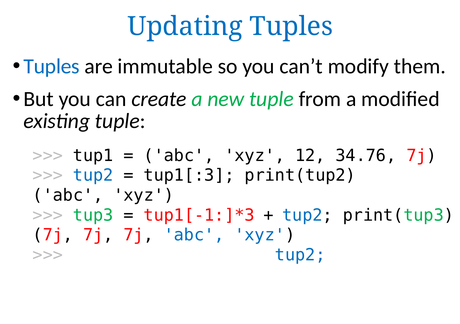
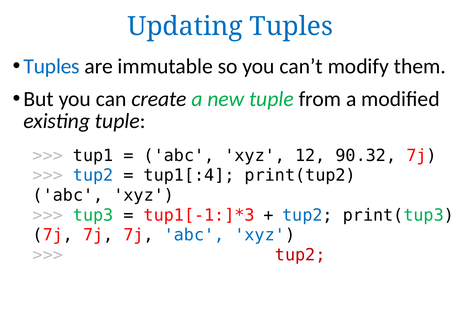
34.76: 34.76 -> 90.32
tup1[:3: tup1[:3 -> tup1[:4
tup2 at (300, 255) colour: blue -> red
